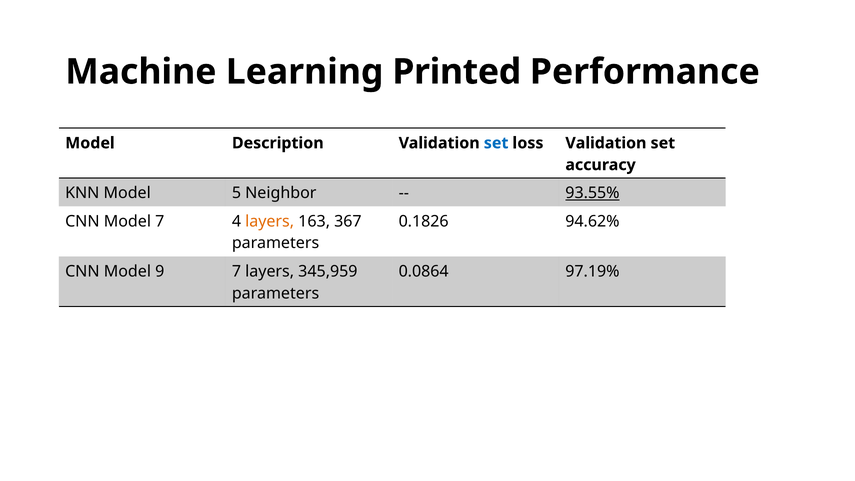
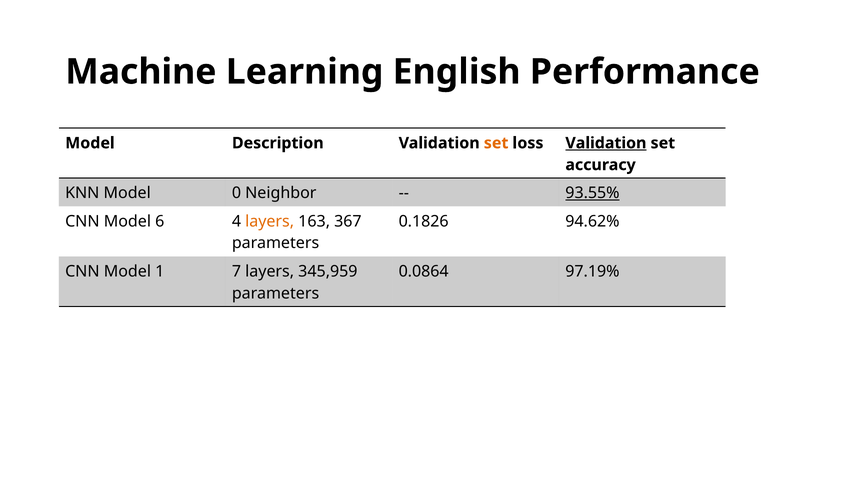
Printed: Printed -> English
set at (496, 143) colour: blue -> orange
Validation at (606, 143) underline: none -> present
5: 5 -> 0
Model 7: 7 -> 6
9: 9 -> 1
